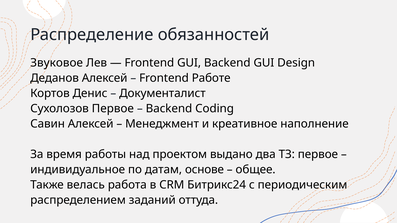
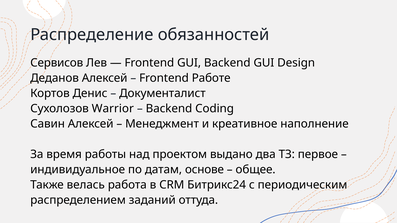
Звуковое: Звуковое -> Сервисов
Сухолозов Первое: Первое -> Warrior
